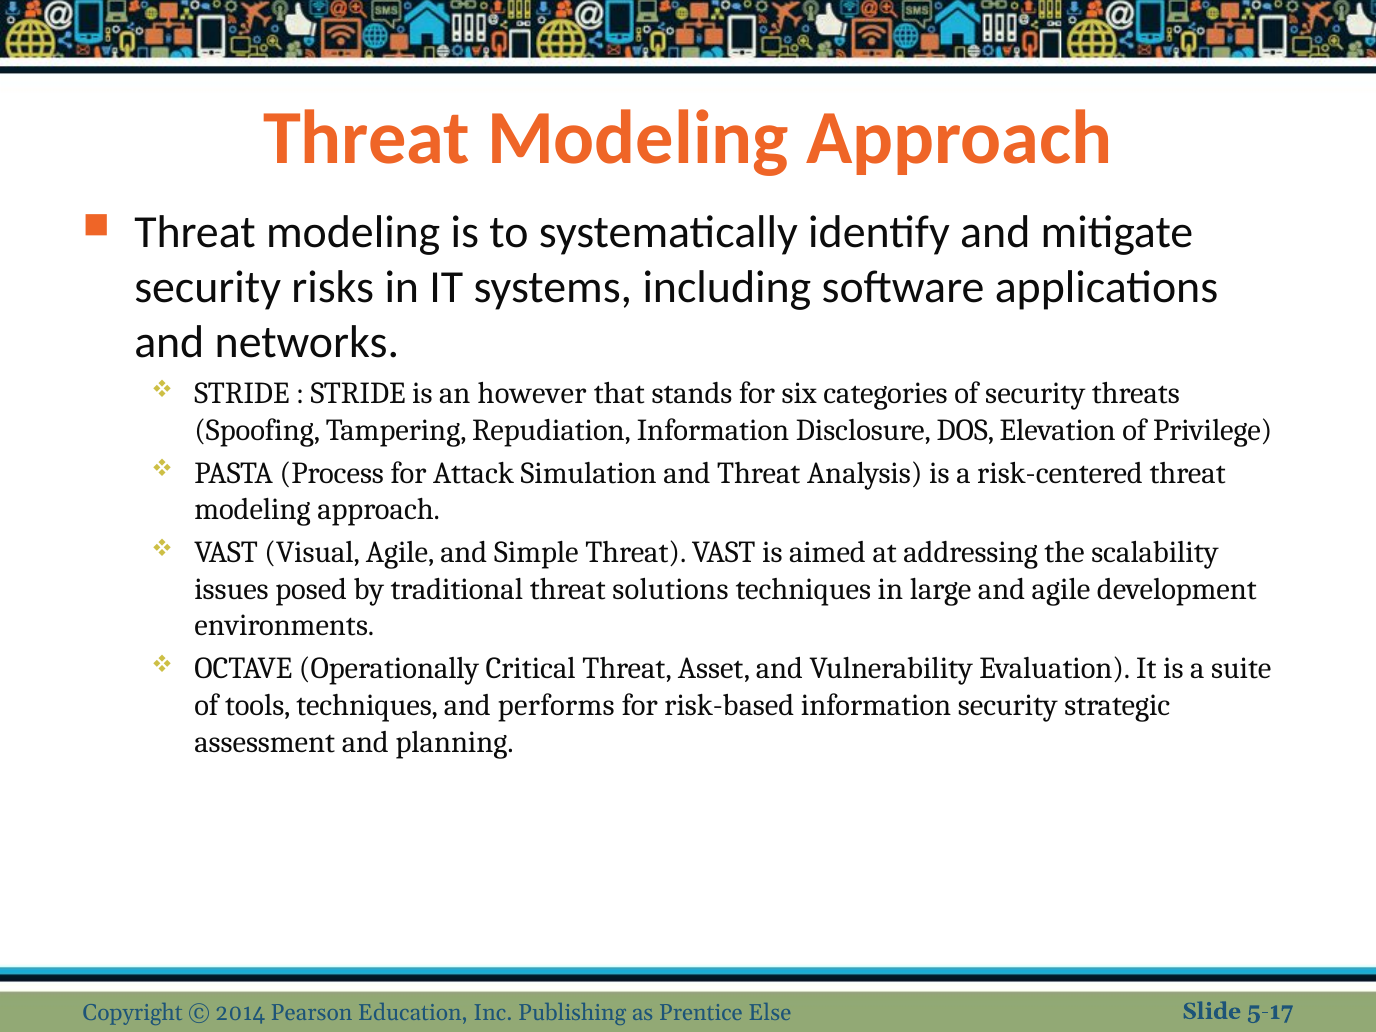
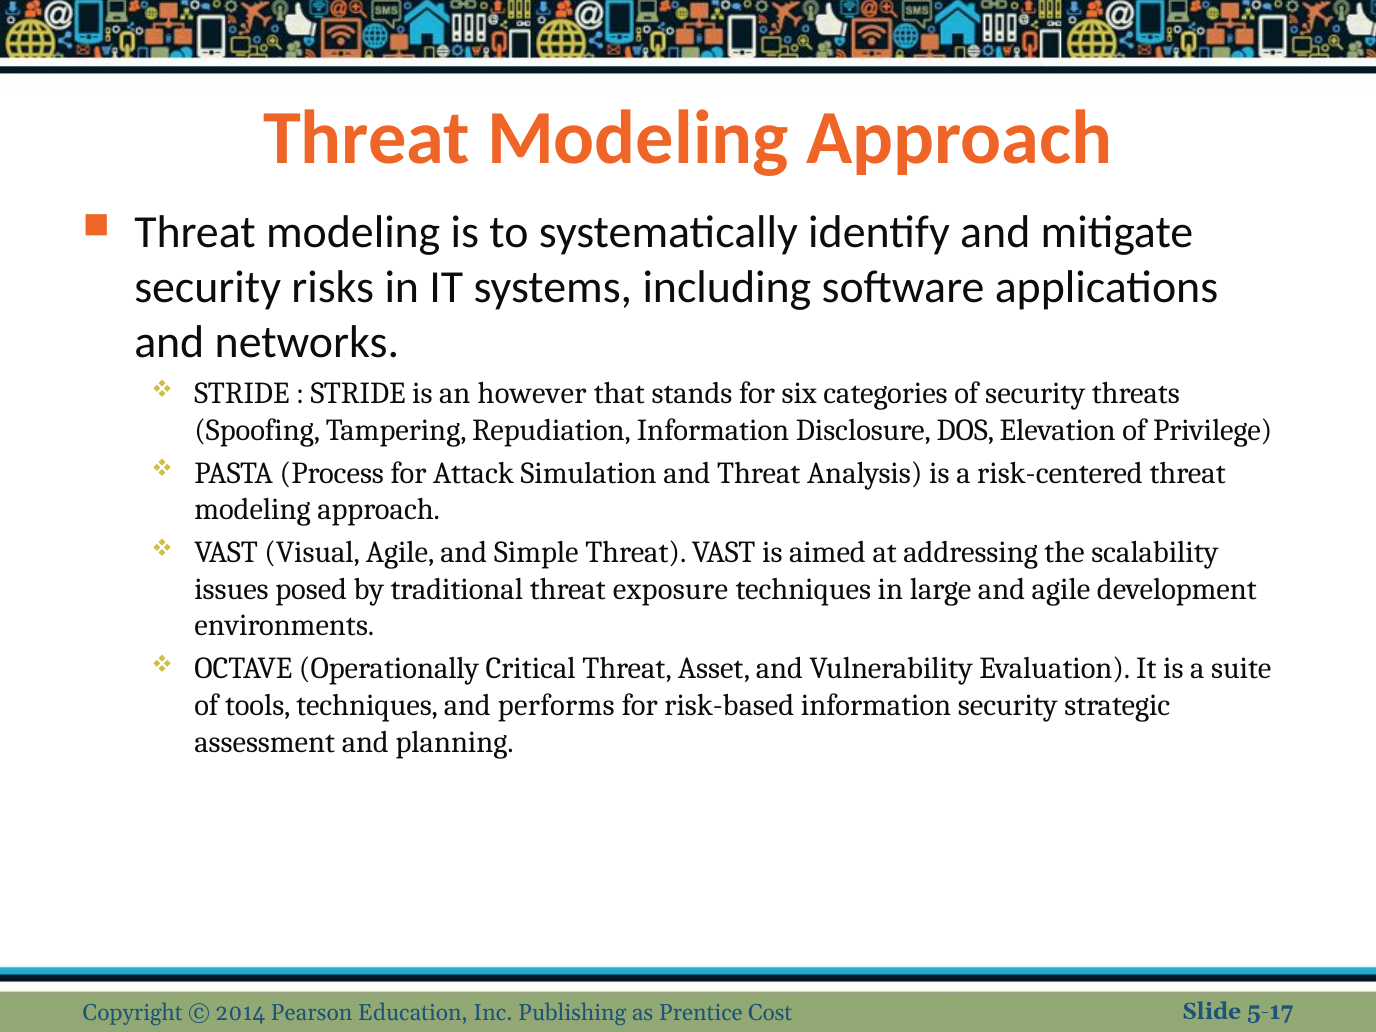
solutions: solutions -> exposure
Else: Else -> Cost
